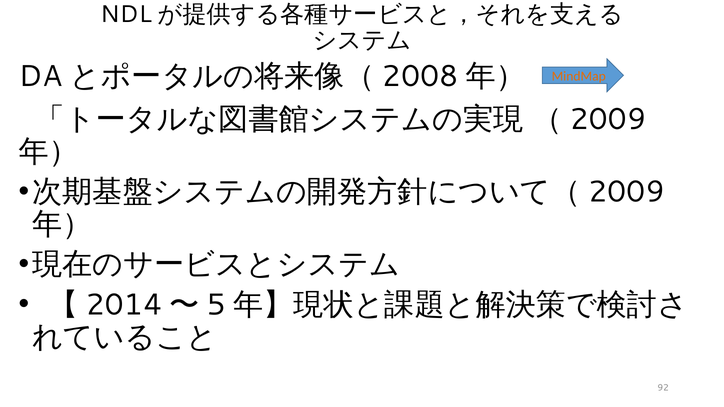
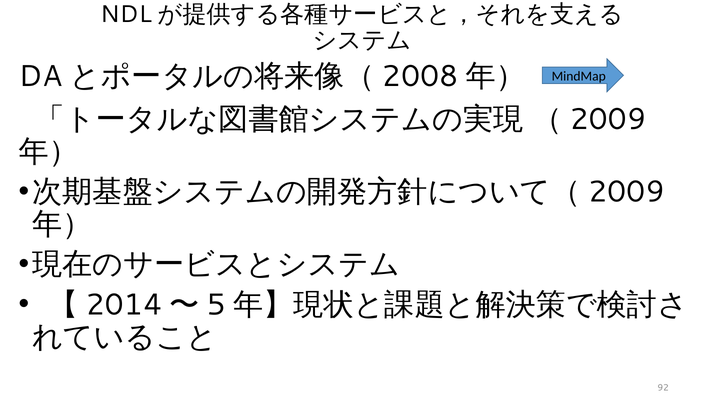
MindMap colour: orange -> black
